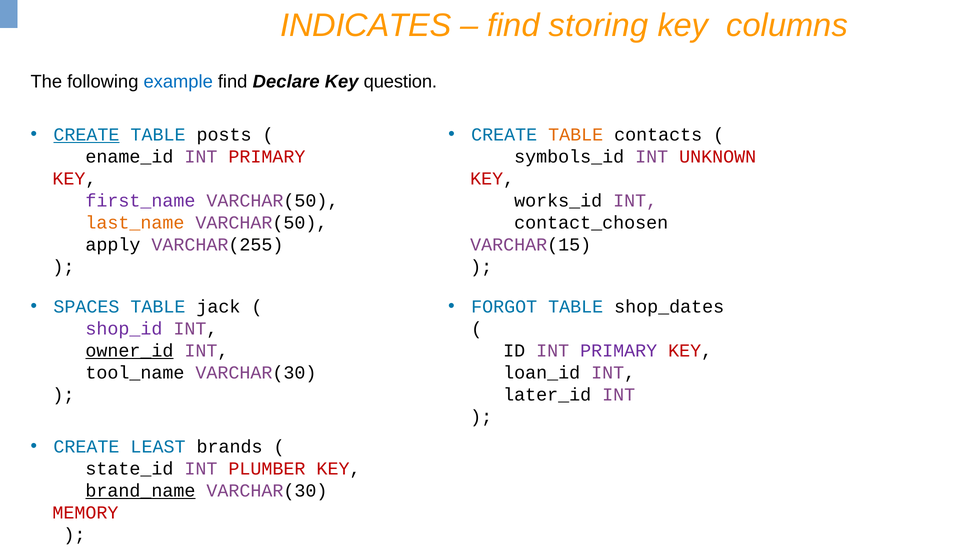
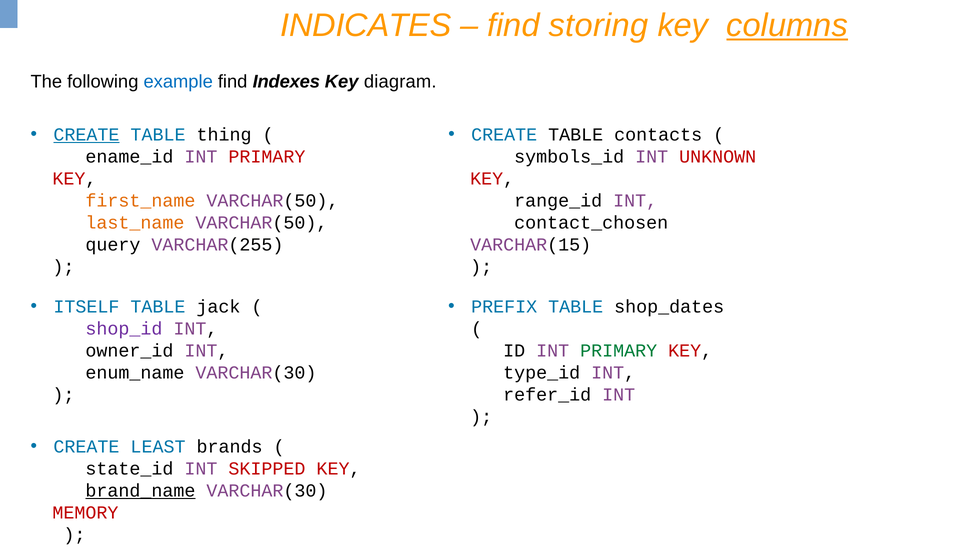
columns underline: none -> present
Declare: Declare -> Indexes
question: question -> diagram
posts: posts -> thing
TABLE at (576, 135) colour: orange -> black
first_name colour: purple -> orange
works_id: works_id -> range_id
apply: apply -> query
SPACES: SPACES -> ITSELF
FORGOT: FORGOT -> PREFIX
owner_id underline: present -> none
PRIMARY at (619, 351) colour: purple -> green
tool_name: tool_name -> enum_name
loan_id: loan_id -> type_id
later_id: later_id -> refer_id
PLUMBER: PLUMBER -> SKIPPED
